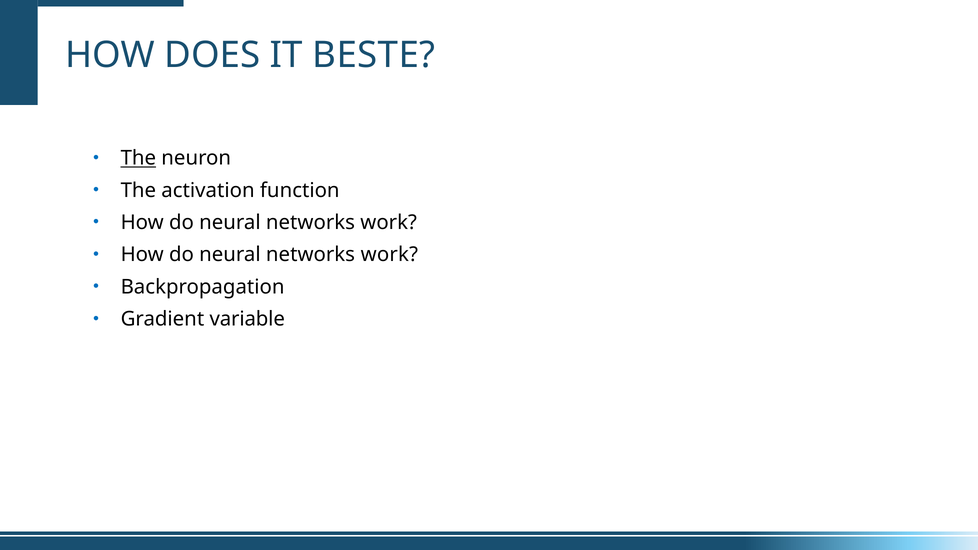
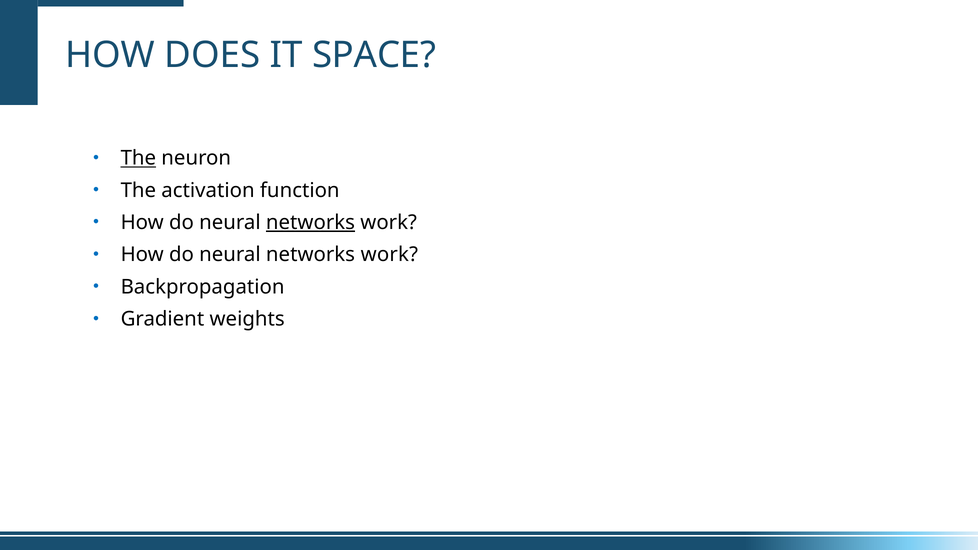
BESTE: BESTE -> SPACE
networks at (310, 223) underline: none -> present
variable: variable -> weights
